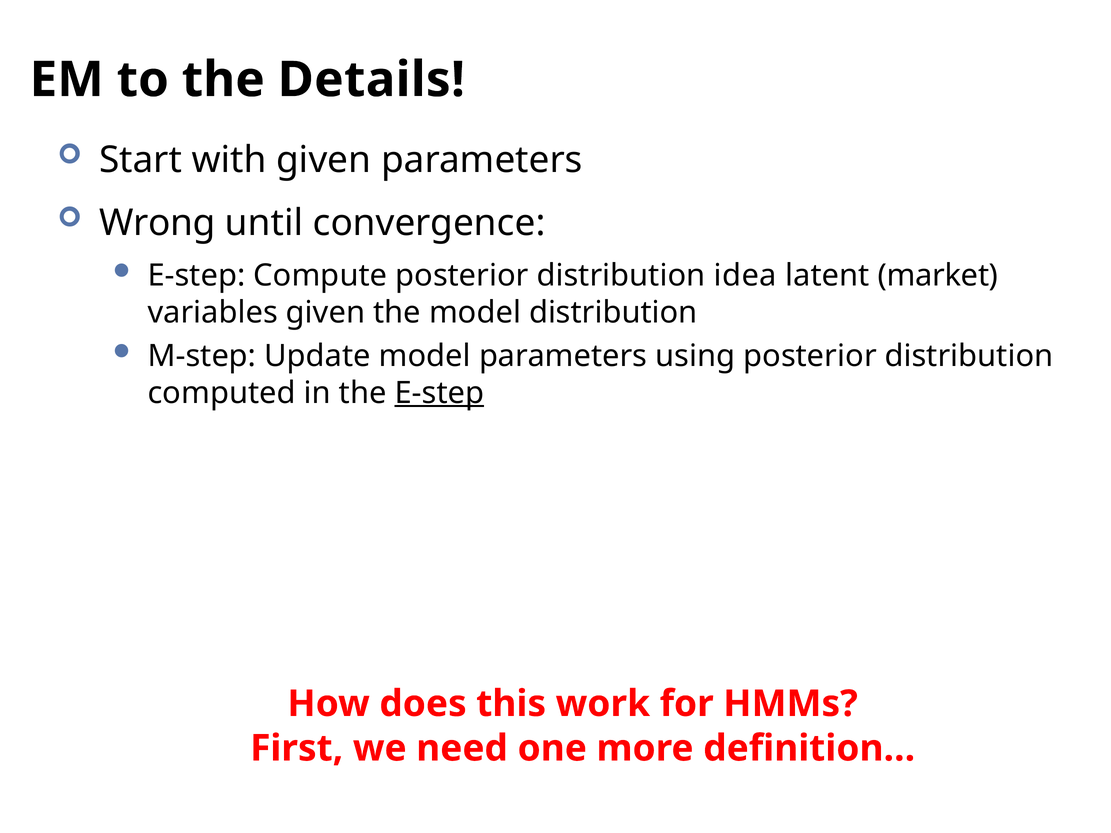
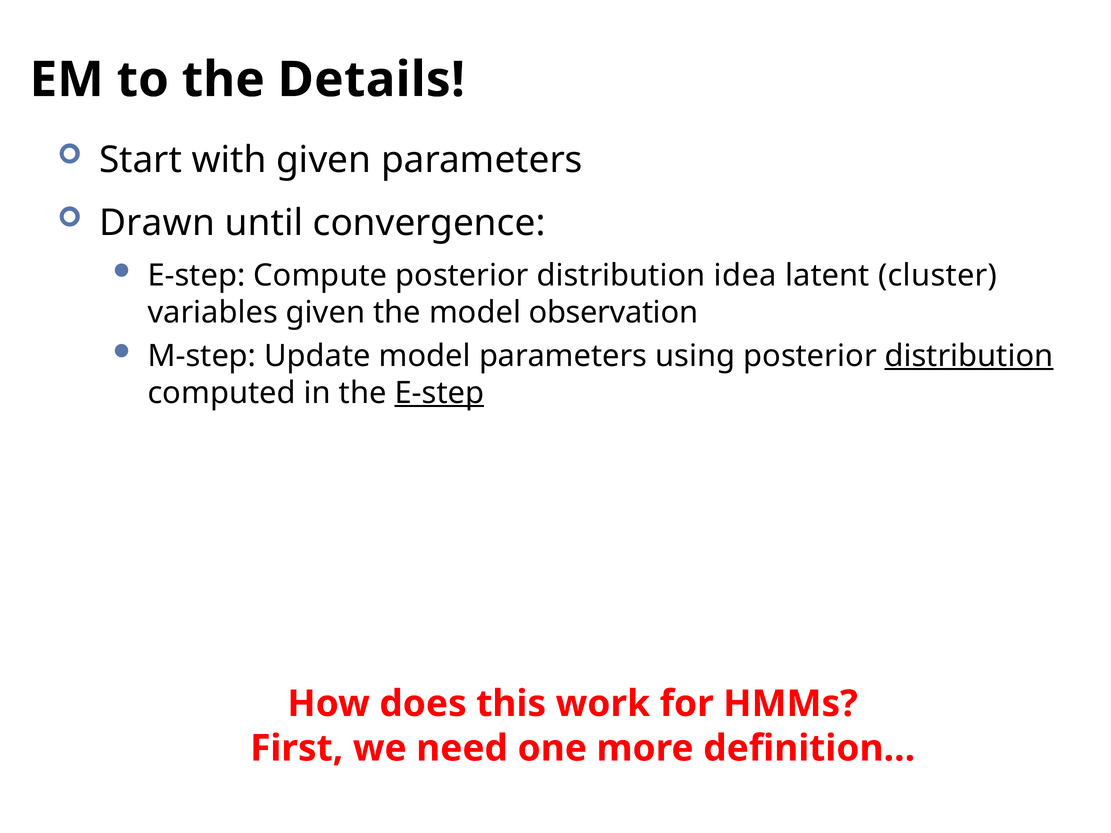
Wrong: Wrong -> Drawn
market: market -> cluster
model distribution: distribution -> observation
distribution at (969, 356) underline: none -> present
